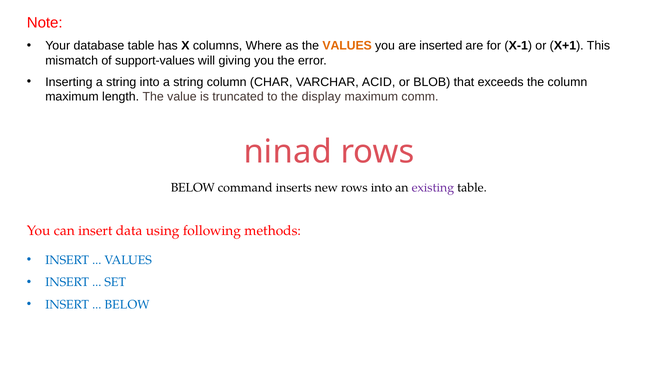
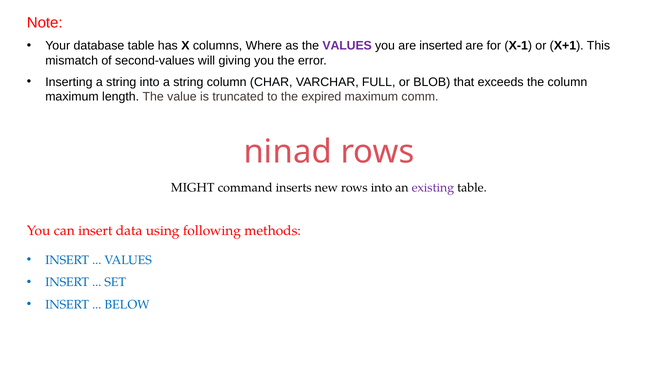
VALUES at (347, 46) colour: orange -> purple
support-values: support-values -> second-values
ACID: ACID -> FULL
display: display -> expired
BELOW at (193, 188): BELOW -> MIGHT
